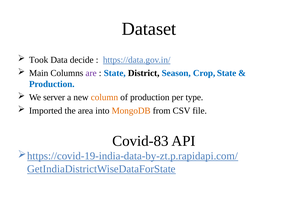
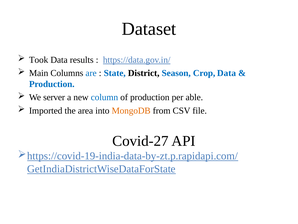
decide: decide -> results
are colour: purple -> blue
Crop State: State -> Data
column colour: orange -> blue
type: type -> able
Covid-83: Covid-83 -> Covid-27
